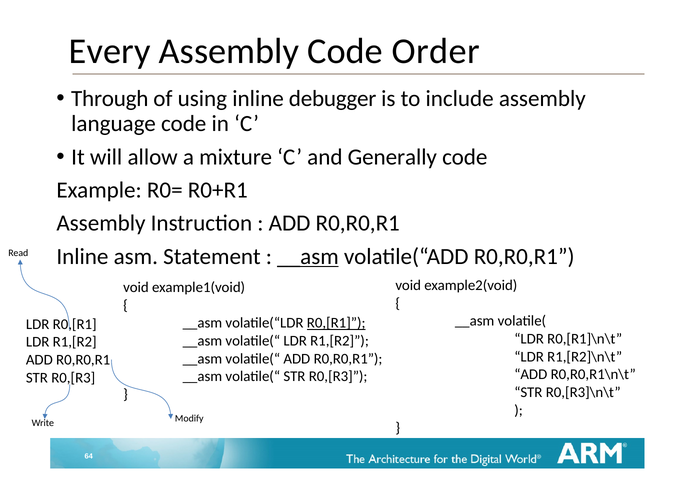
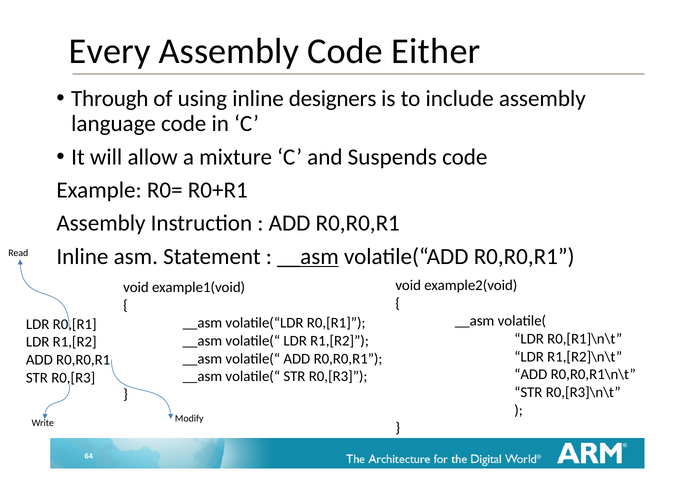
Order: Order -> Either
debugger: debugger -> designers
Generally: Generally -> Suspends
R0,[R1 at (336, 323) underline: present -> none
